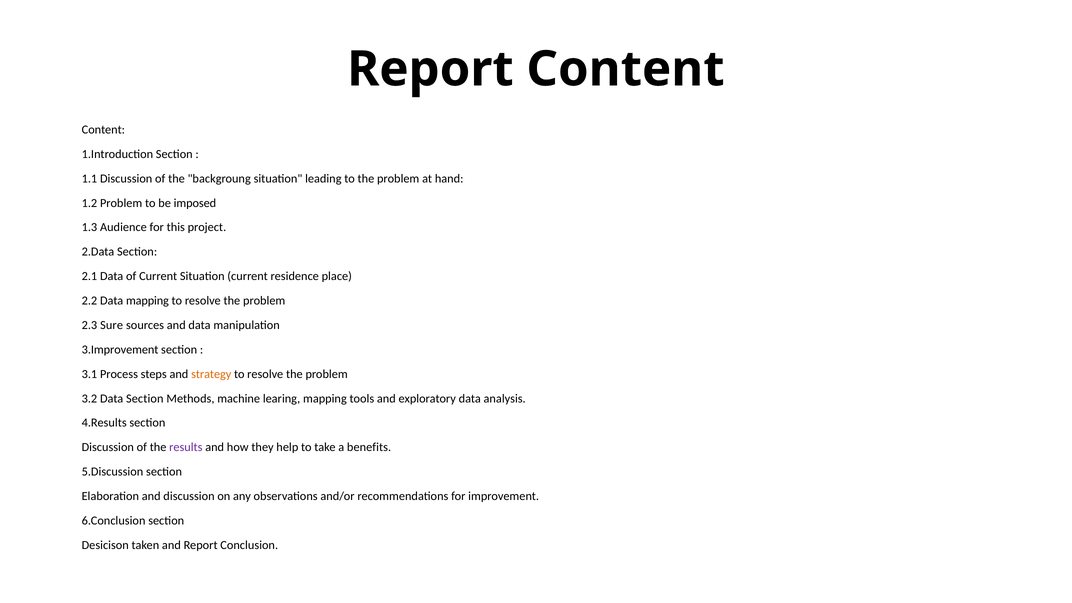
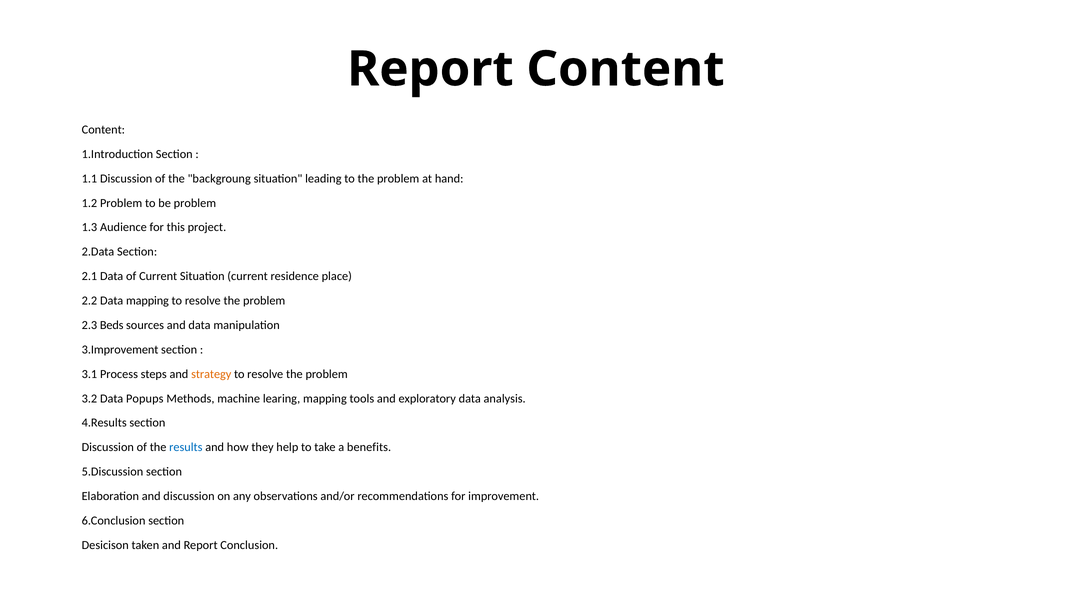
be imposed: imposed -> problem
Sure: Sure -> Beds
Data Section: Section -> Popups
results colour: purple -> blue
